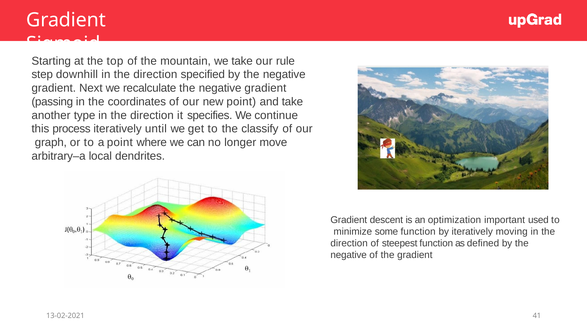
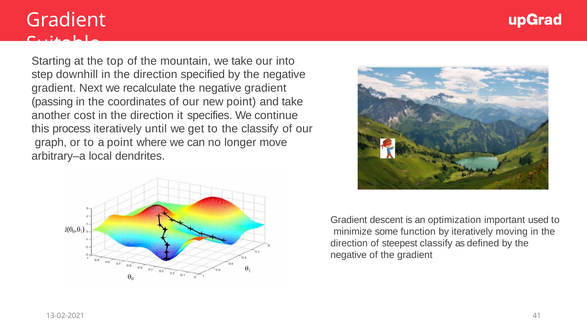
Sigmoid: Sigmoid -> Suitable
rule: rule -> into
type: type -> cost
steepest function: function -> classify
